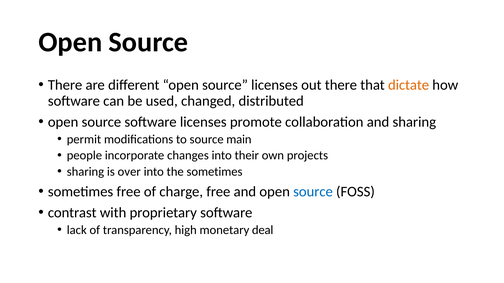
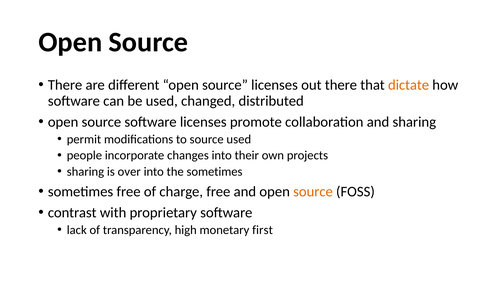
source main: main -> used
source at (313, 192) colour: blue -> orange
deal: deal -> first
